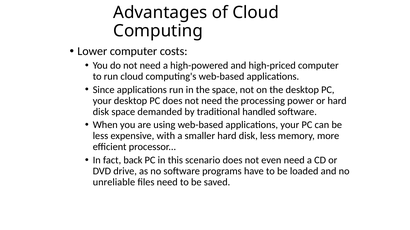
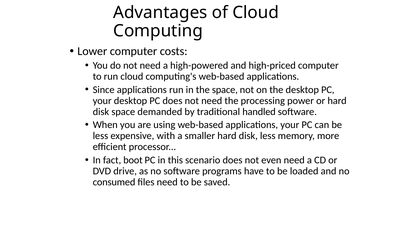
back: back -> boot
unreliable: unreliable -> consumed
